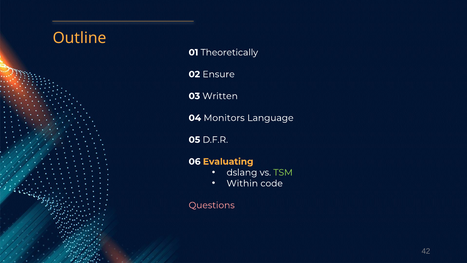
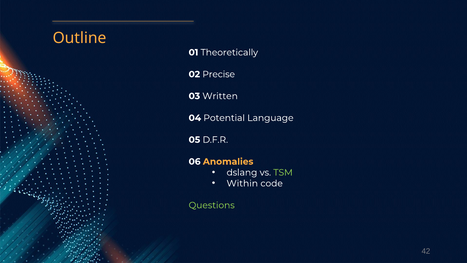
Ensure: Ensure -> Precise
Monitors: Monitors -> Potential
Evaluating: Evaluating -> Anomalies
Questions colour: pink -> light green
